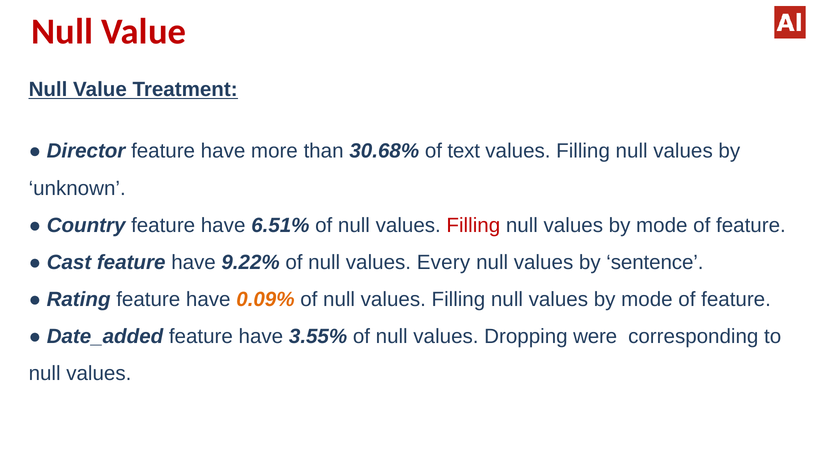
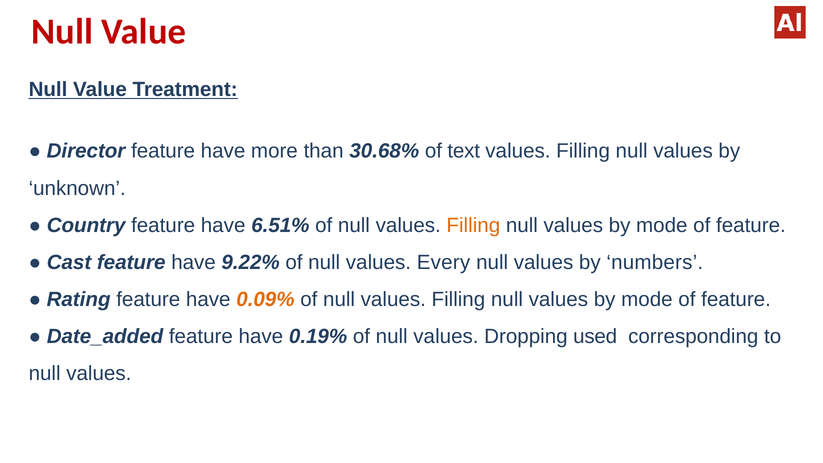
Filling at (473, 225) colour: red -> orange
sentence: sentence -> numbers
3.55%: 3.55% -> 0.19%
were: were -> used
